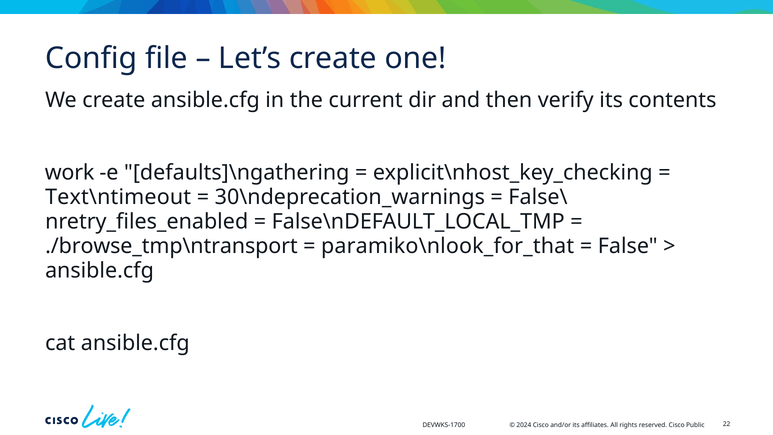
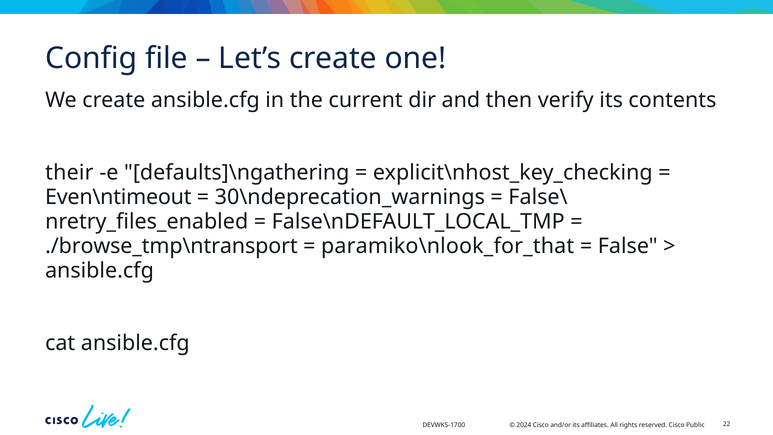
work: work -> their
Text\ntimeout: Text\ntimeout -> Even\ntimeout
